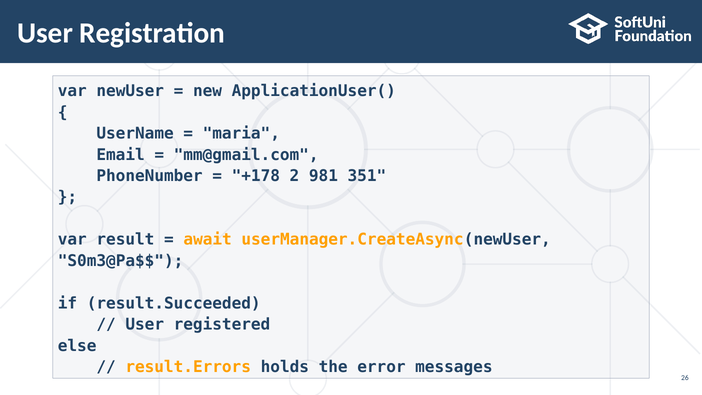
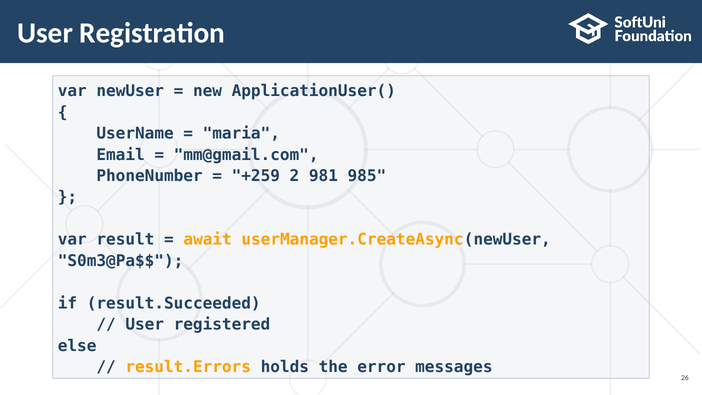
+178: +178 -> +259
351: 351 -> 985
